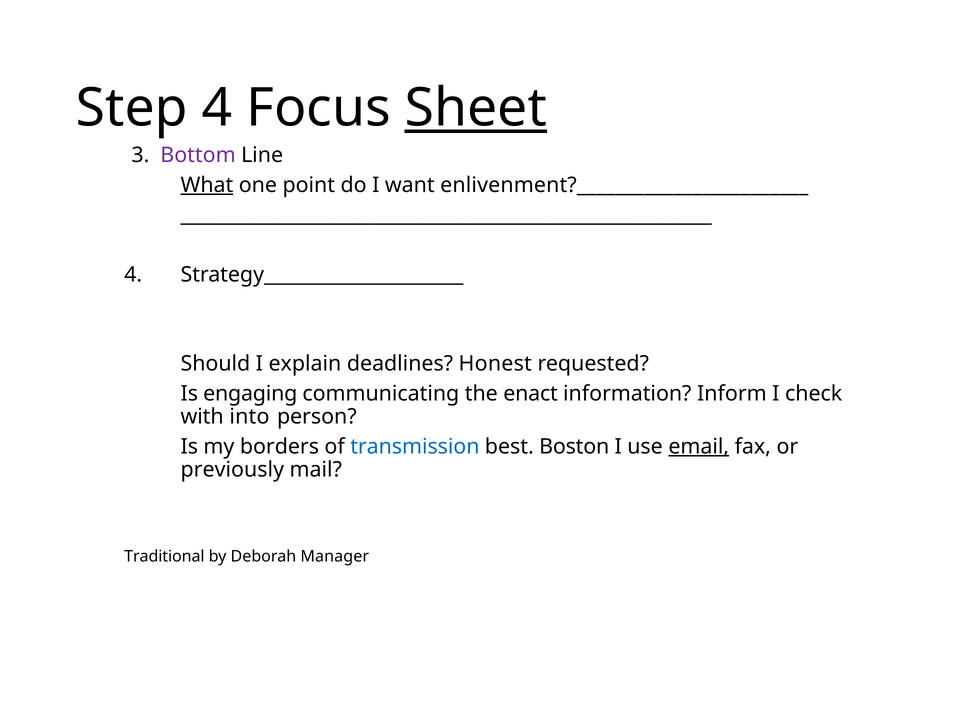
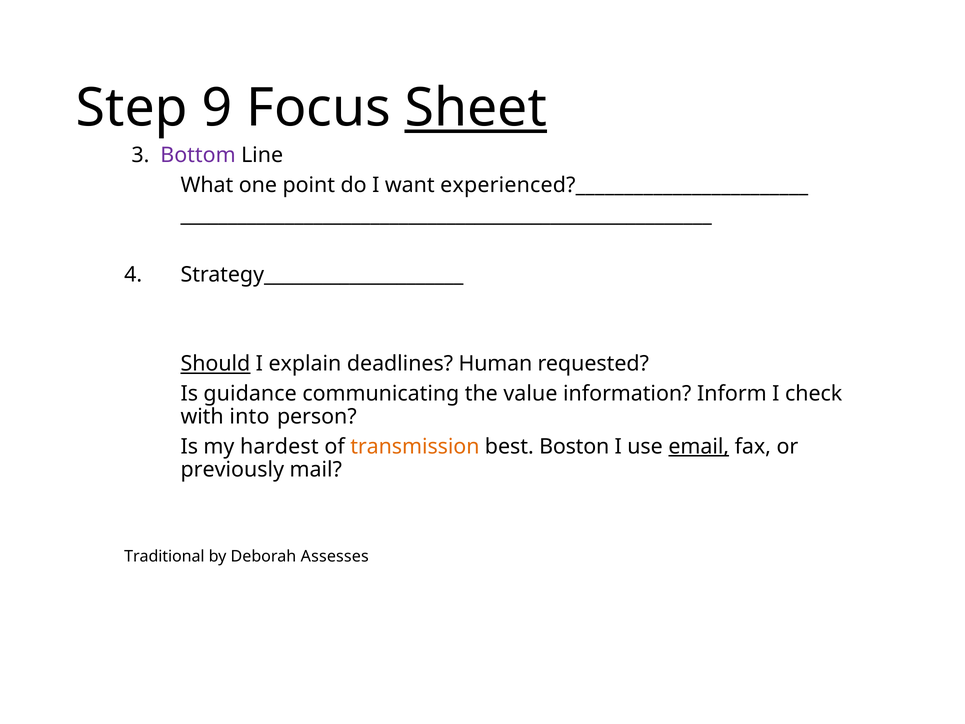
Step 4: 4 -> 9
What underline: present -> none
enlivenment?________________________: enlivenment?________________________ -> experienced?________________________
Should underline: none -> present
Honest: Honest -> Human
engaging: engaging -> guidance
enact: enact -> value
borders: borders -> hardest
transmission colour: blue -> orange
Manager: Manager -> Assesses
